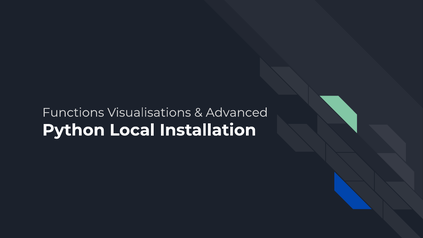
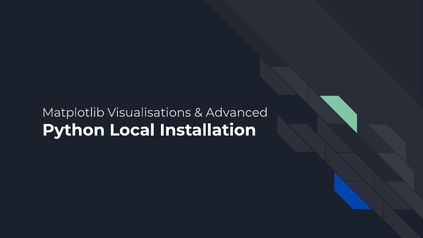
Functions: Functions -> Matplotlib
